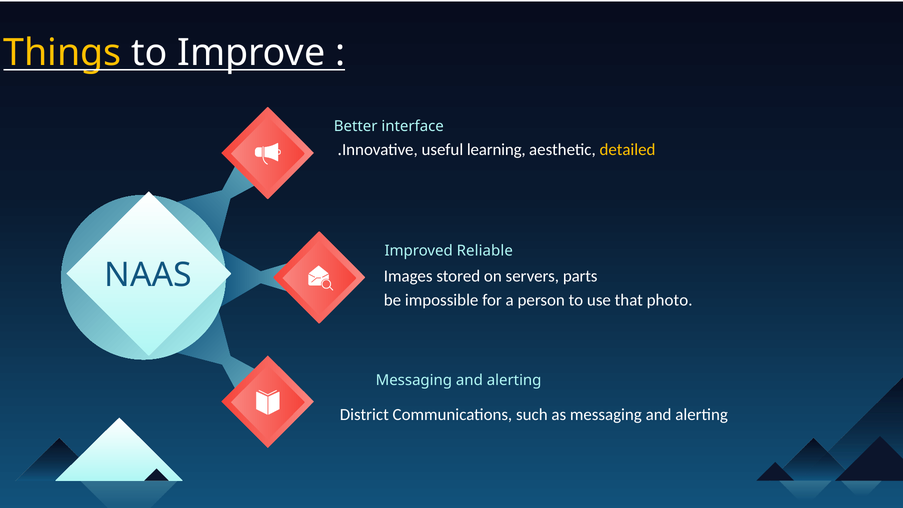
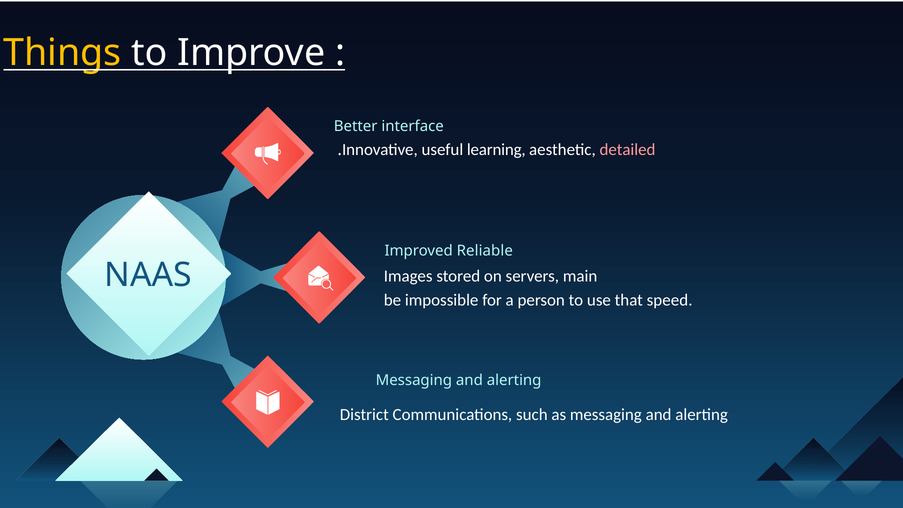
detailed colour: yellow -> pink
parts: parts -> main
photo: photo -> speed
